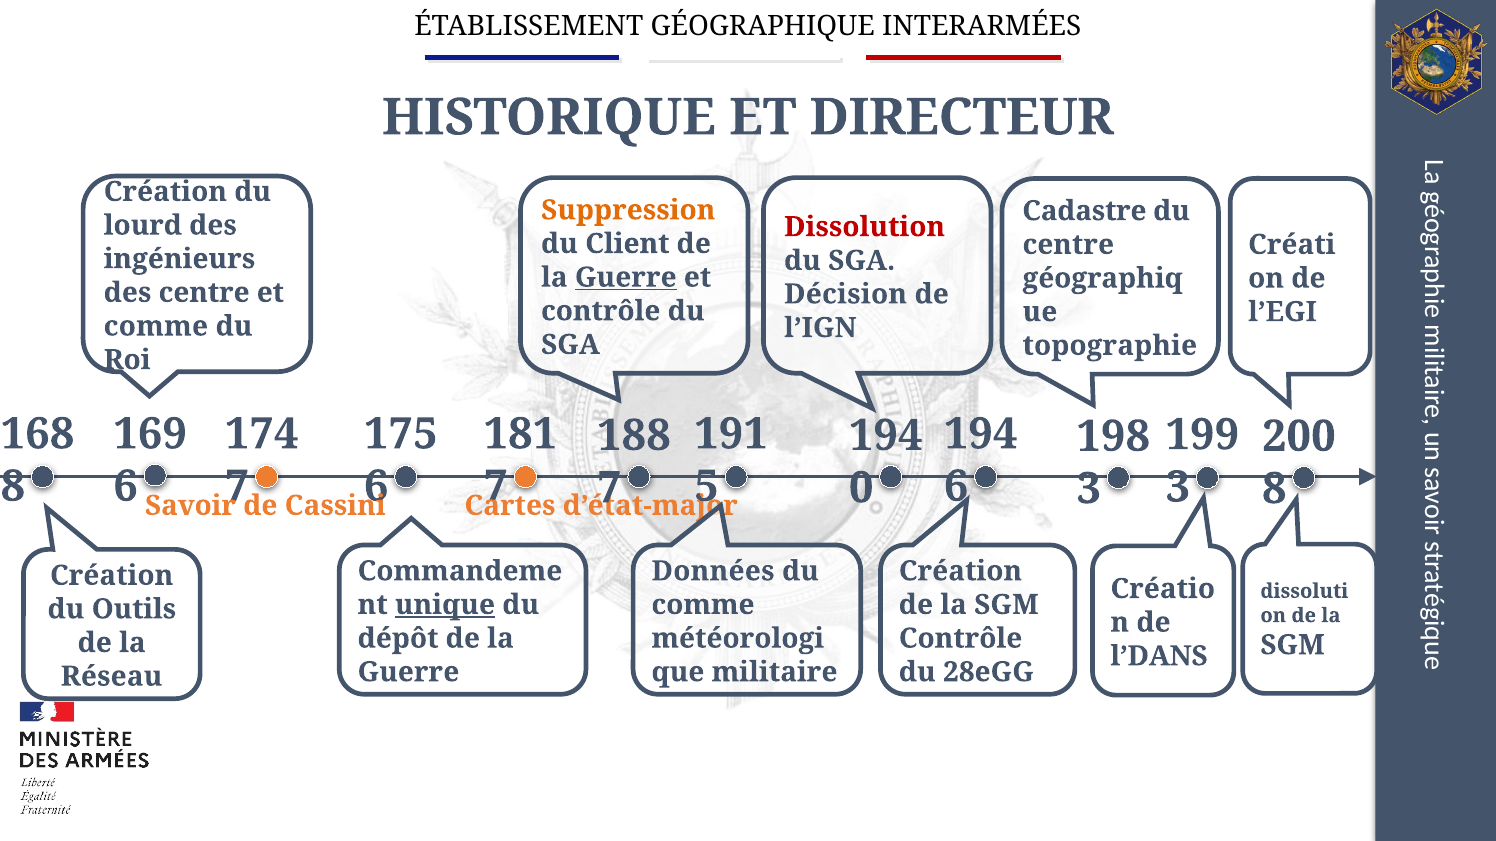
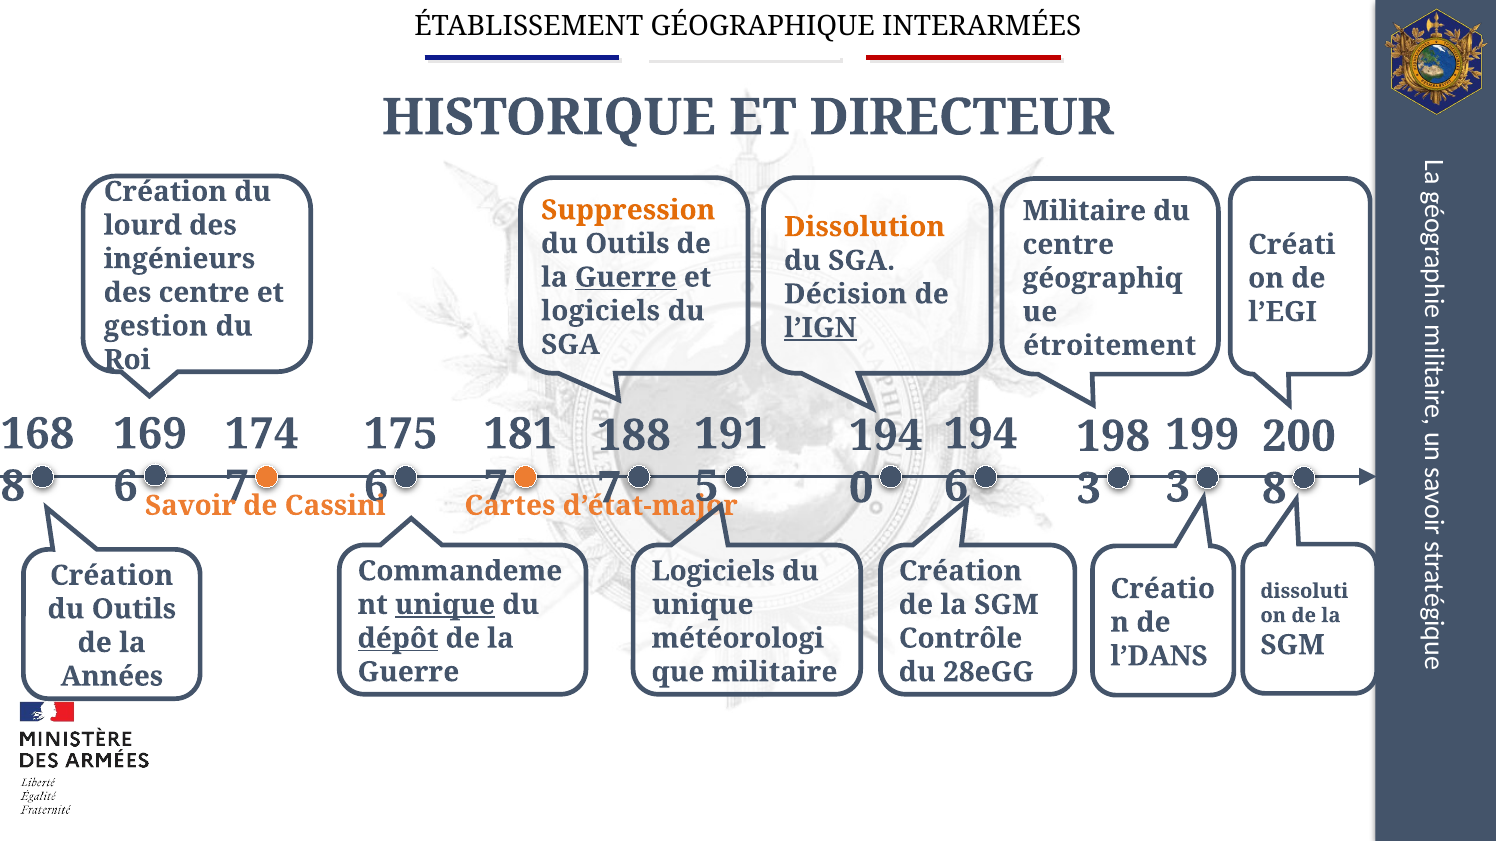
Cadastre at (1084, 211): Cadastre -> Militaire
Dissolution colour: red -> orange
Client at (627, 244): Client -> Outils
contrôle at (601, 311): contrôle -> logiciels
comme at (156, 326): comme -> gestion
l’IGN underline: none -> present
topographie: topographie -> étroitement
Données at (713, 571): Données -> Logiciels
comme at (703, 605): comme -> unique
dépôt underline: none -> present
Réseau: Réseau -> Années
